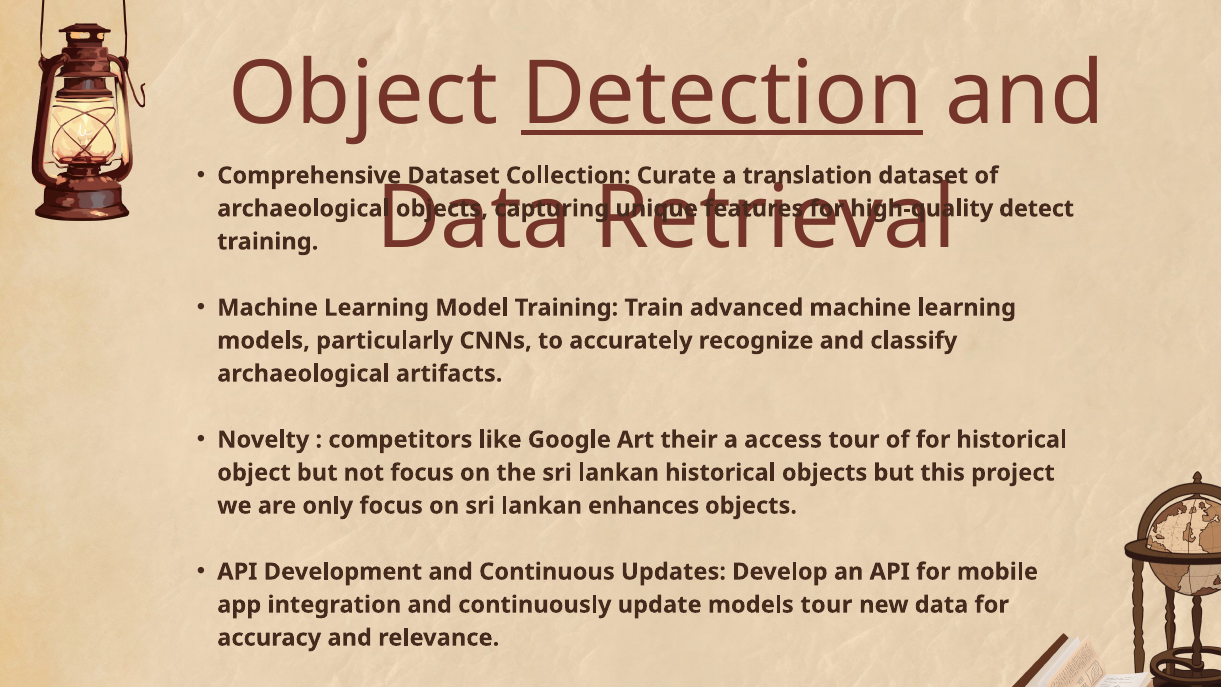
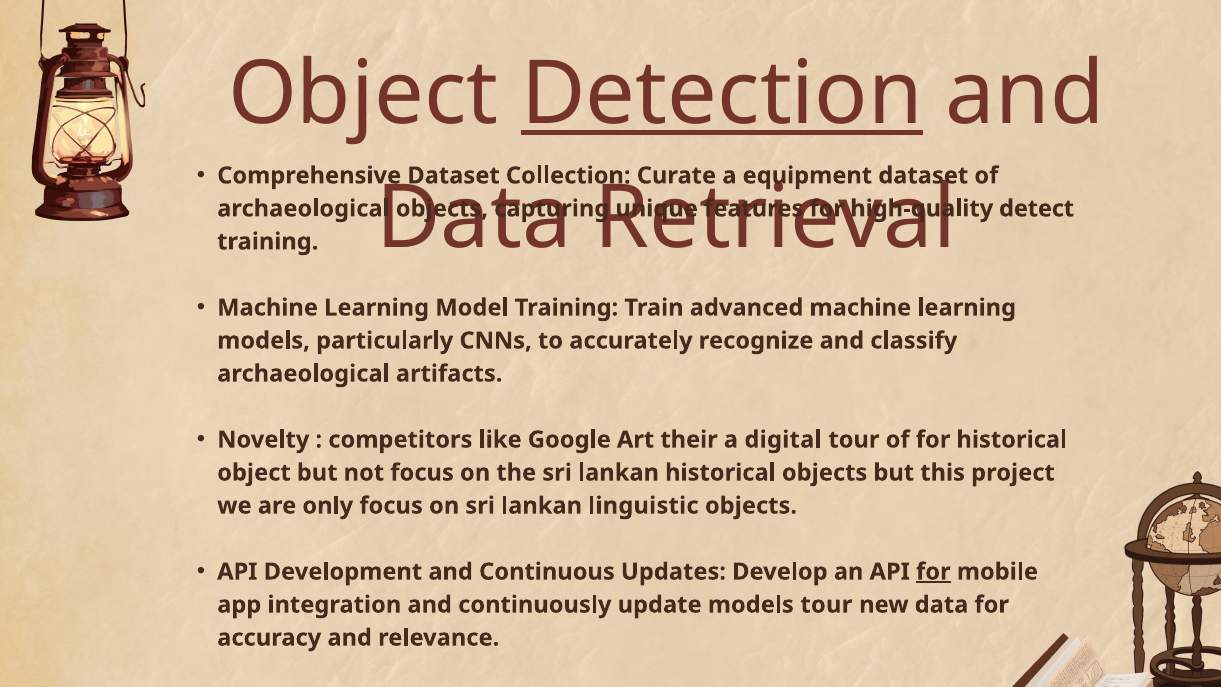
translation: translation -> equipment
access: access -> digital
enhances: enhances -> linguistic
for at (933, 572) underline: none -> present
